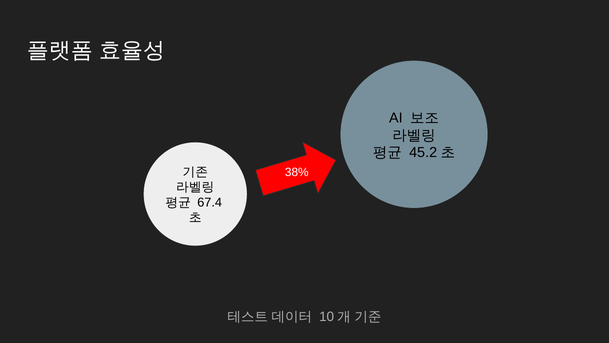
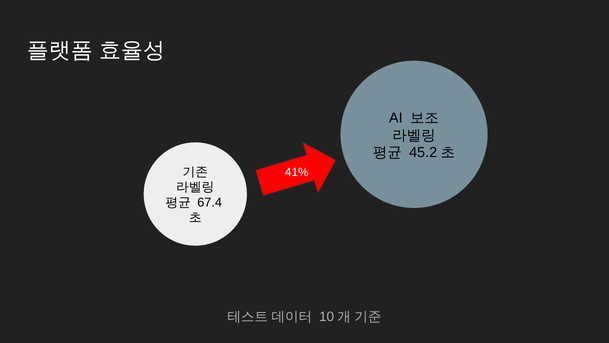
38%: 38% -> 41%
